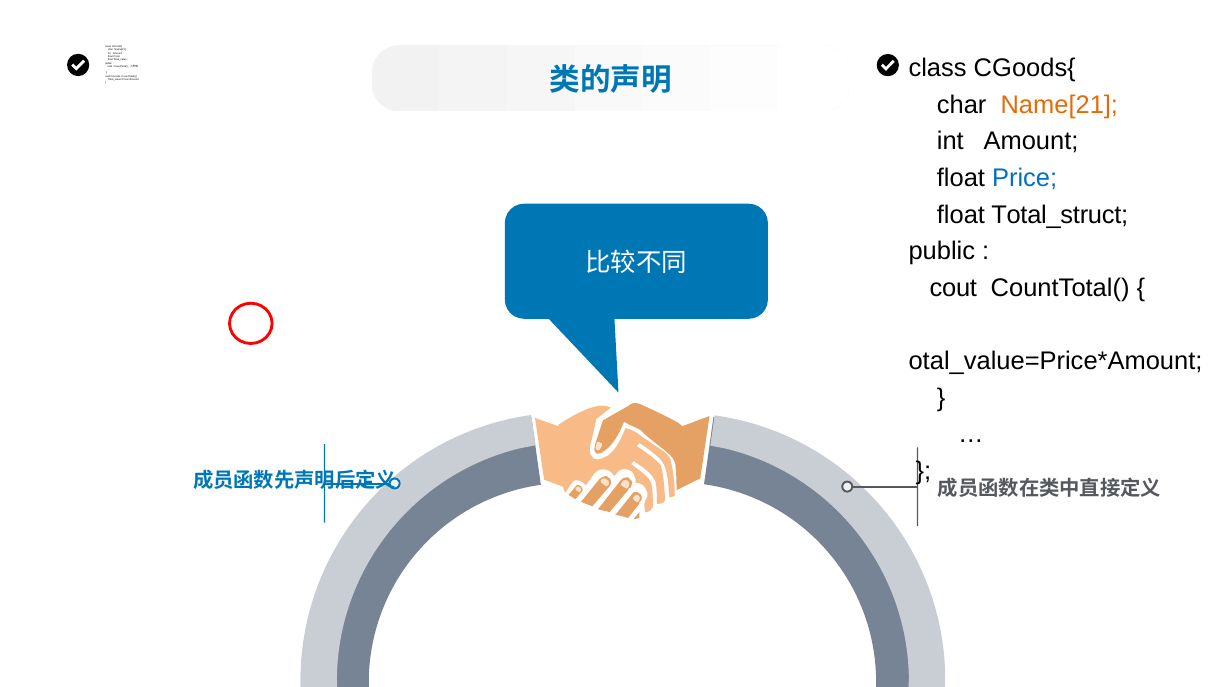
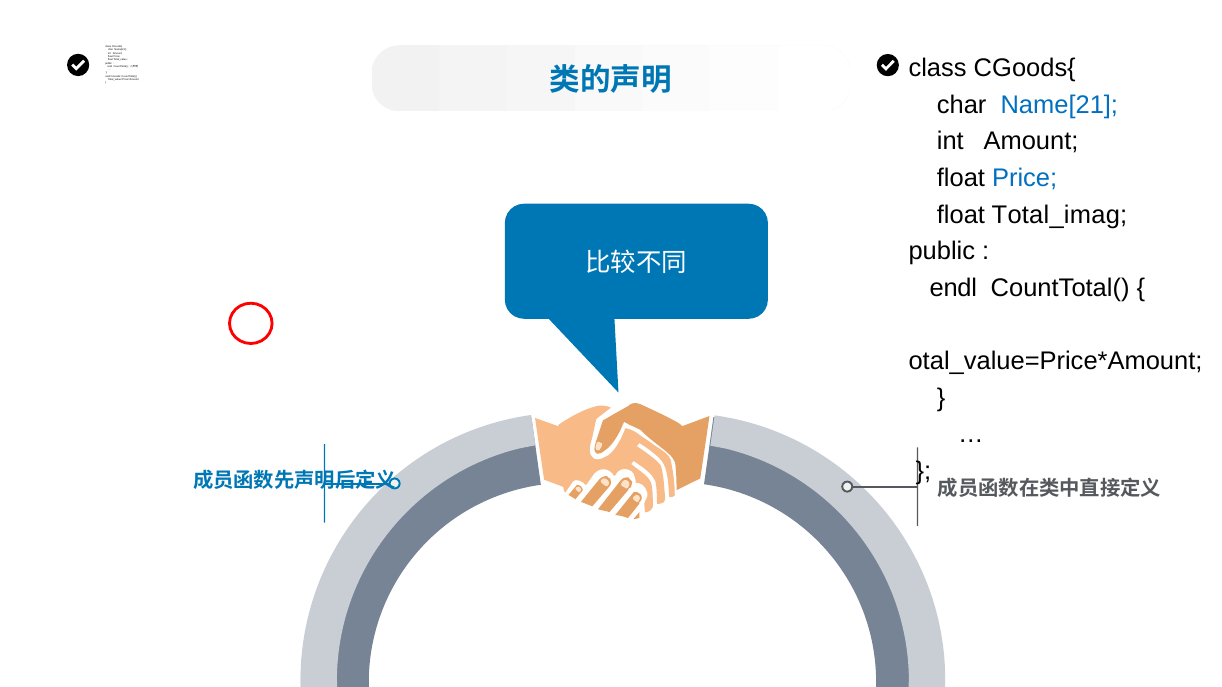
Name[21 at (1059, 105) colour: orange -> blue
Total_struct: Total_struct -> Total_imag
cout: cout -> endl
